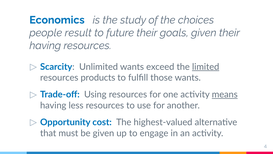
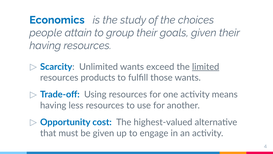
result: result -> attain
future: future -> group
means underline: present -> none
